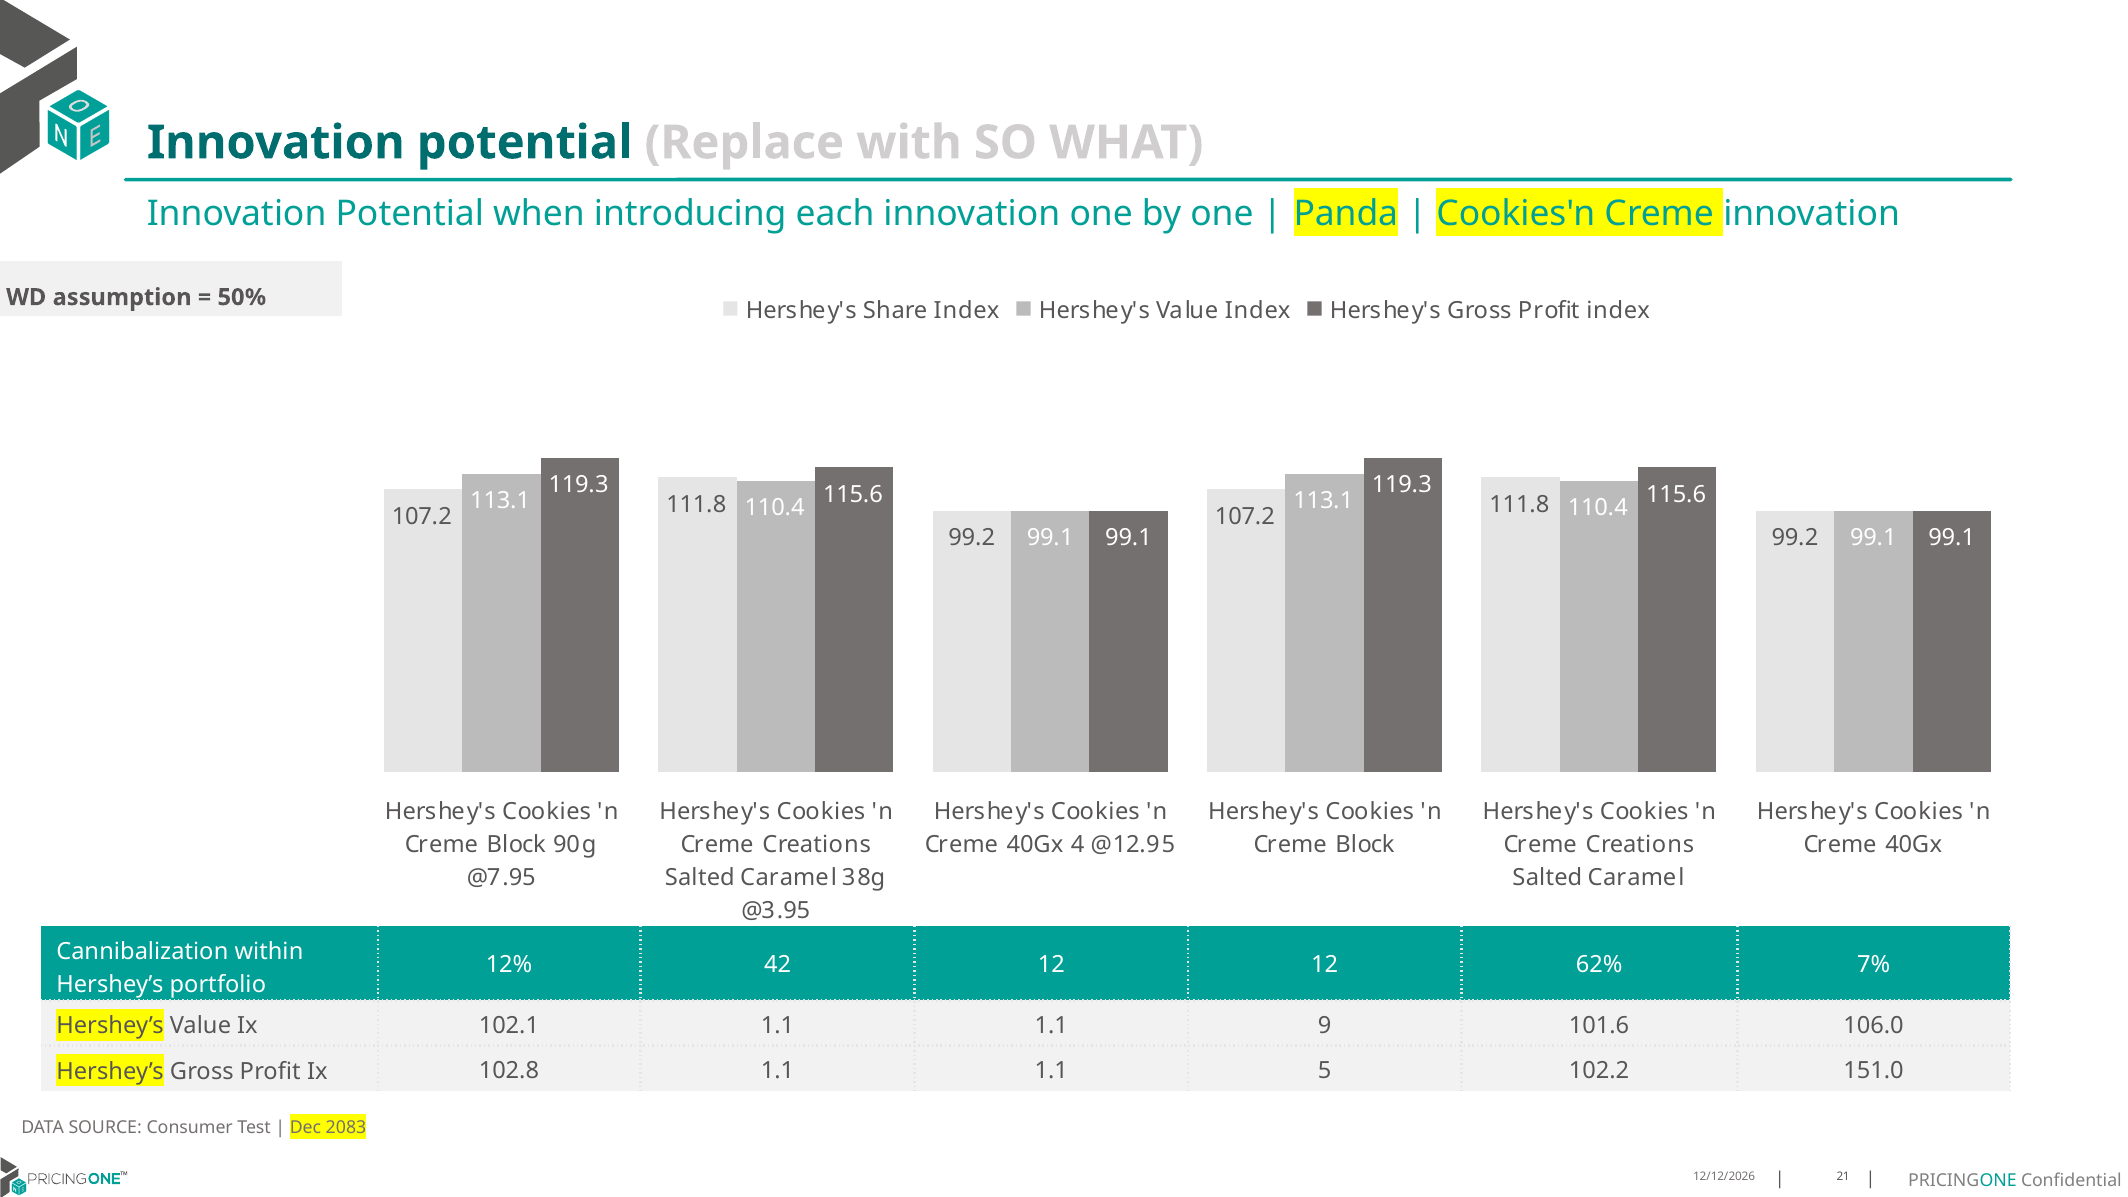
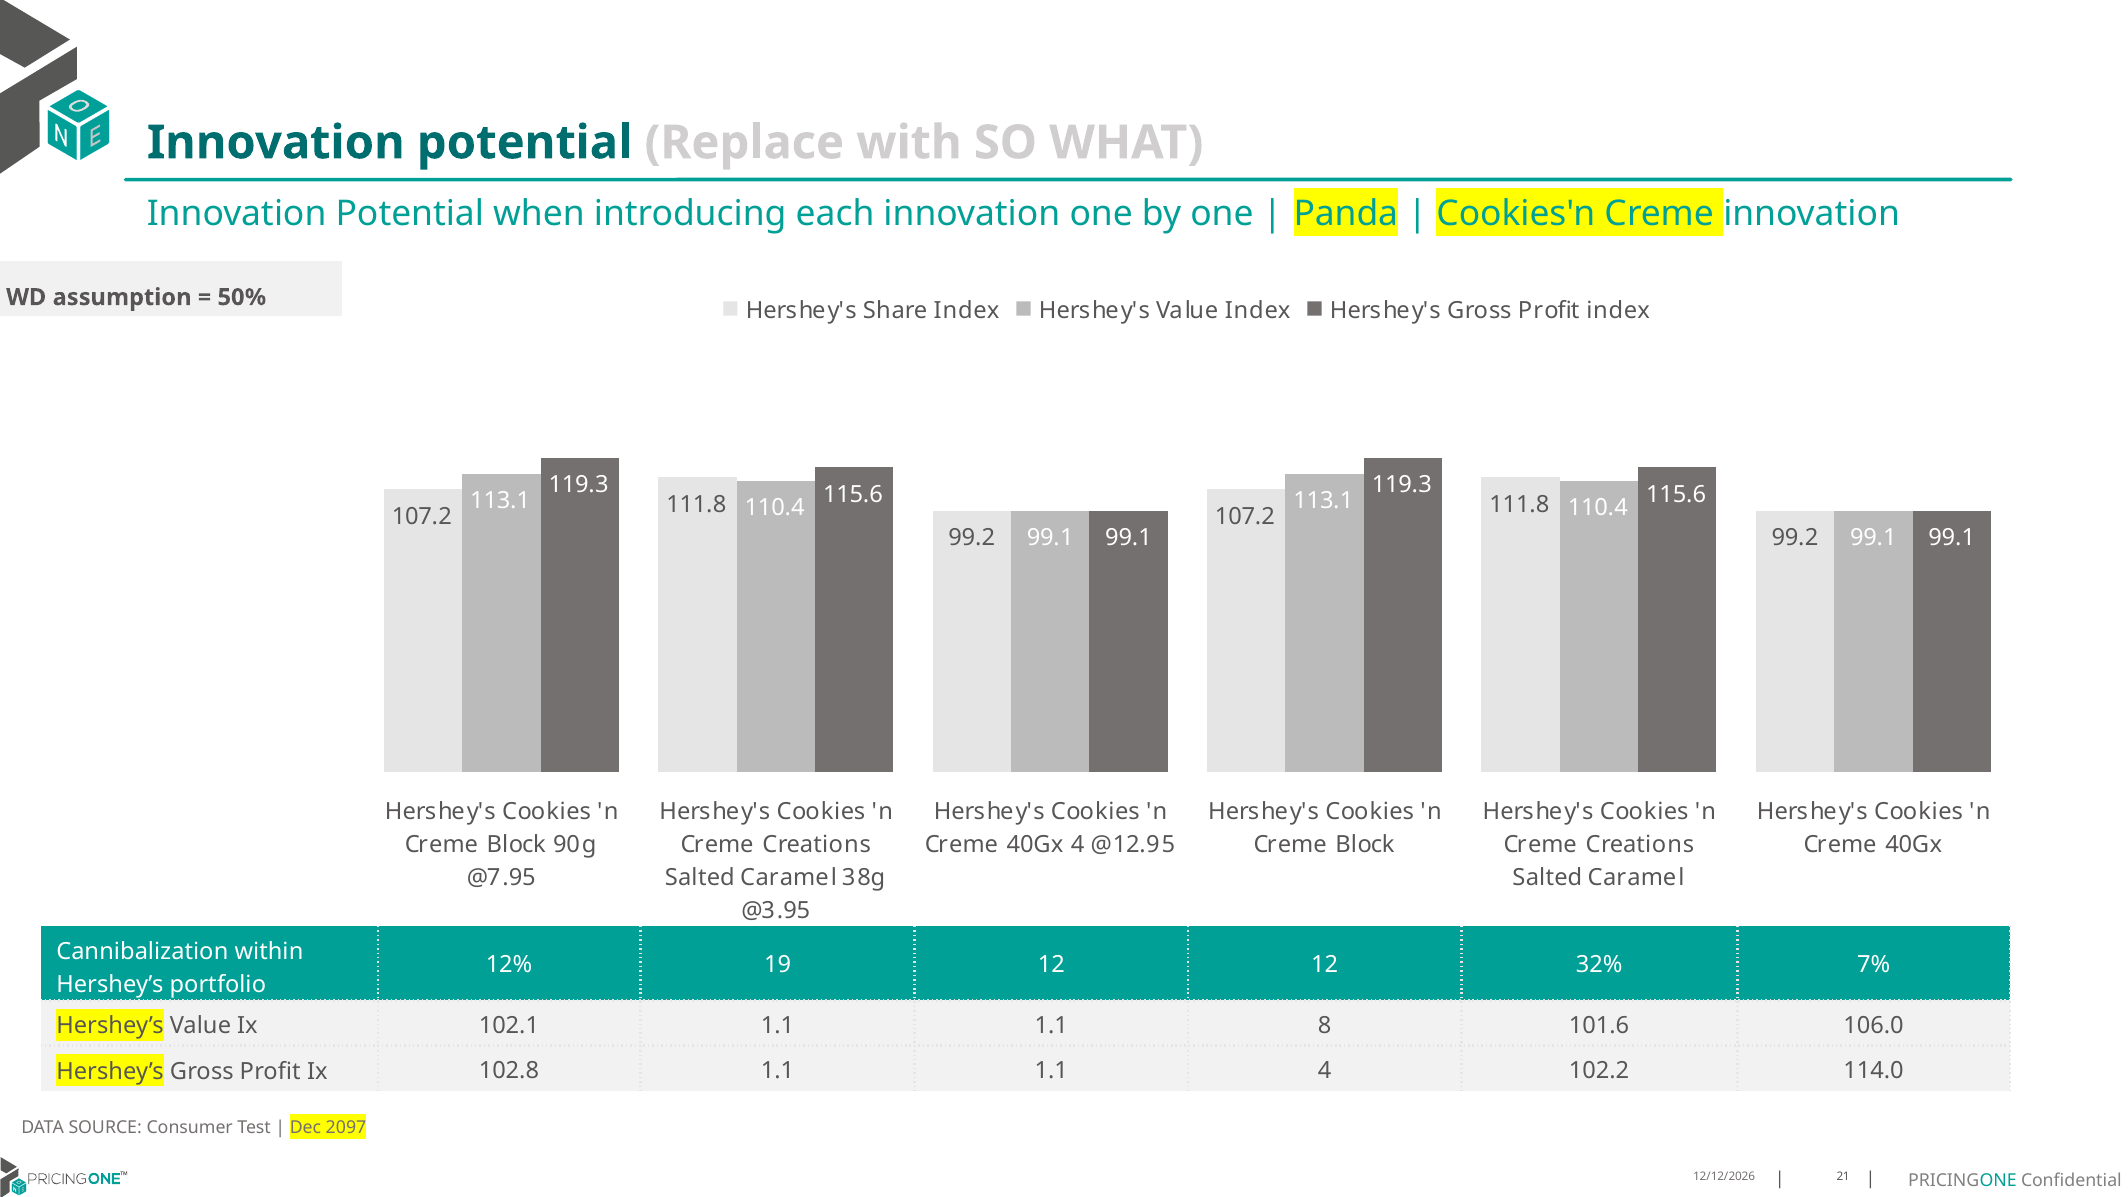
42: 42 -> 19
62%: 62% -> 32%
9: 9 -> 8
1.1 5: 5 -> 4
151.0: 151.0 -> 114.0
2083: 2083 -> 2097
